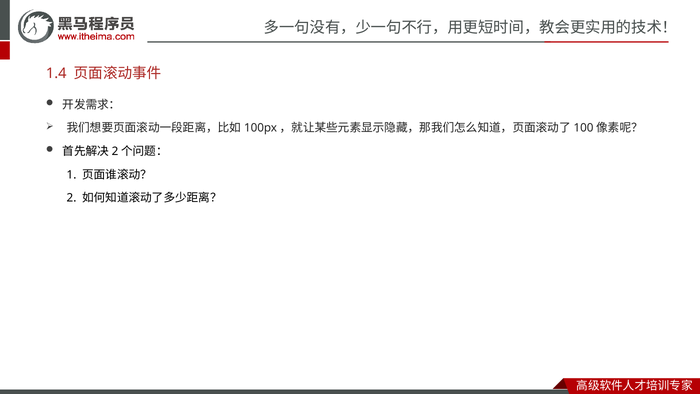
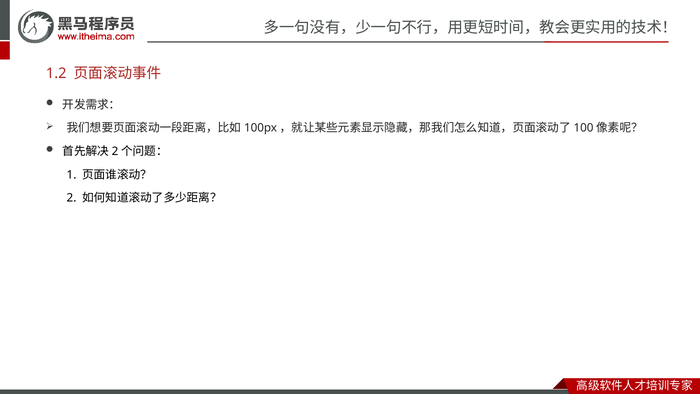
1.4: 1.4 -> 1.2
